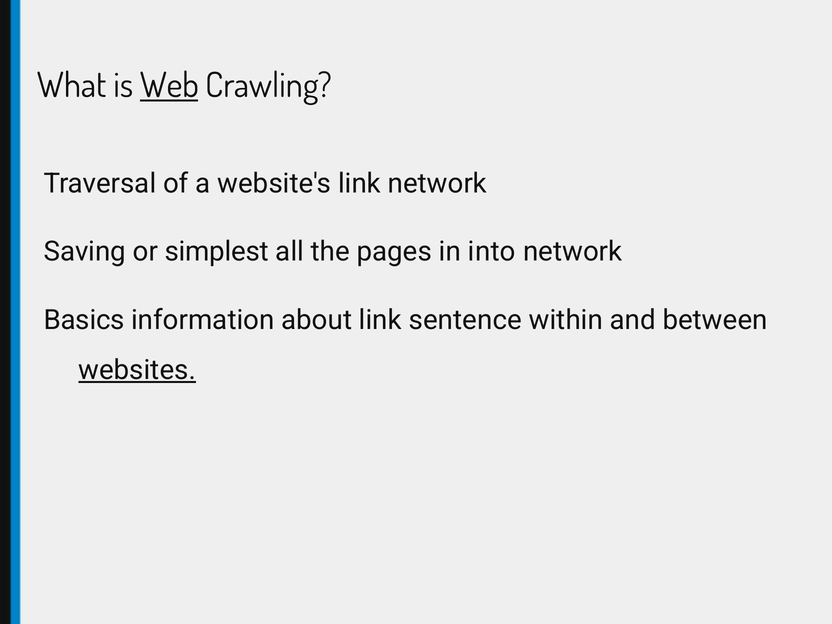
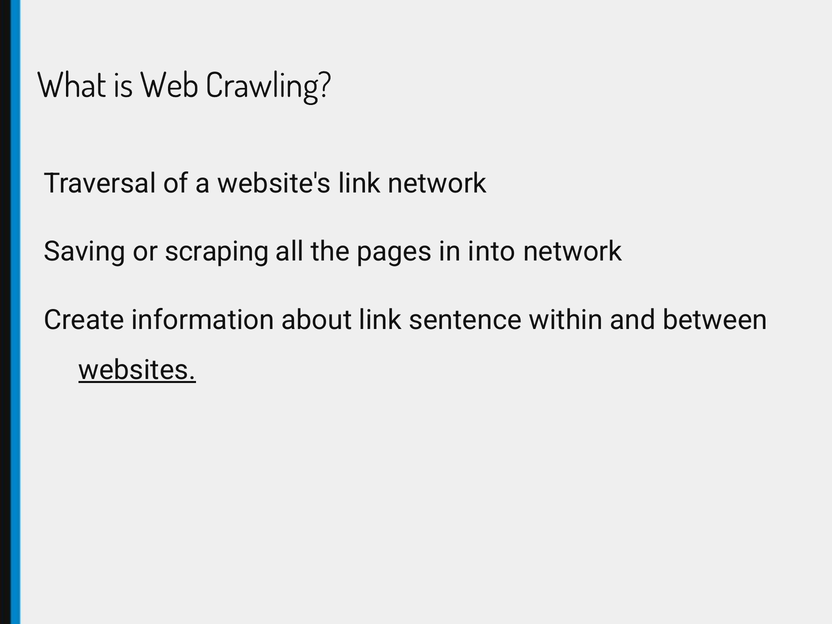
Web underline: present -> none
simplest: simplest -> scraping
Basics: Basics -> Create
